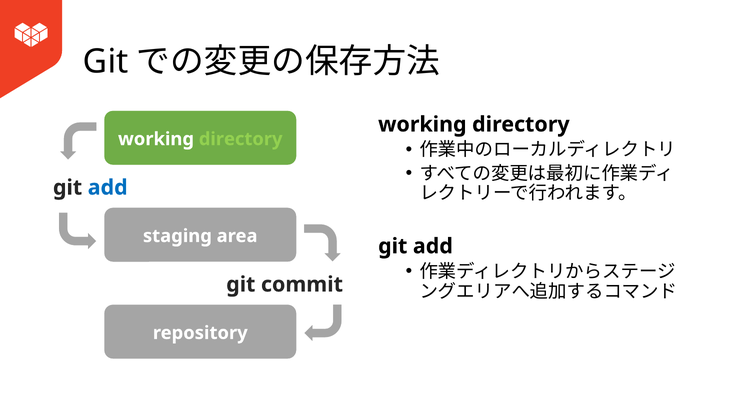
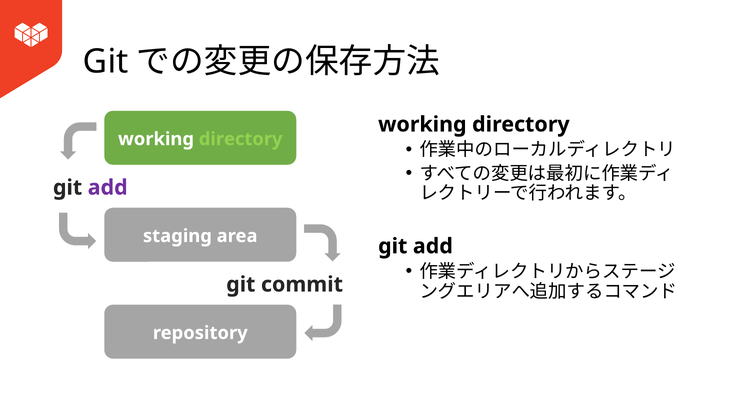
add at (108, 188) colour: blue -> purple
